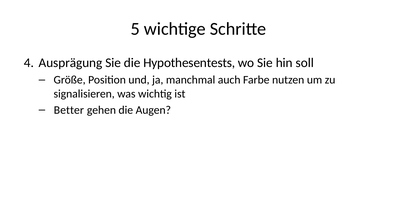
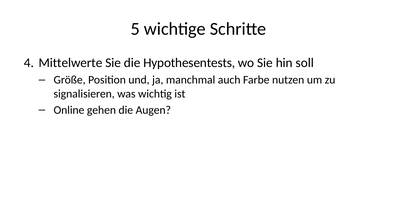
Ausprägung: Ausprägung -> Mittelwerte
Better: Better -> Online
